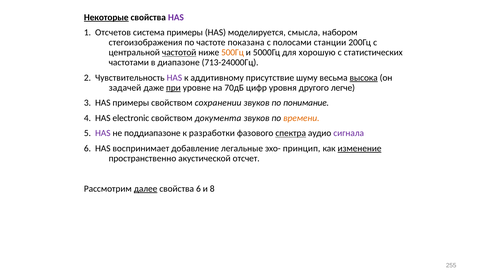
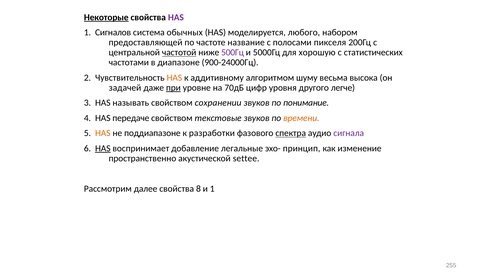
Отсчетов: Отсчетов -> Сигналов
система примеры: примеры -> обычных
смысла: смысла -> любого
стегоизображения: стегоизображения -> предоставляющей
показана: показана -> название
станции: станции -> пикселя
500Гц colour: orange -> purple
713-24000Гц: 713-24000Гц -> 900-24000Гц
HAS at (174, 78) colour: purple -> orange
присутствие: присутствие -> алгоритмом
высока underline: present -> none
HAS примеры: примеры -> называть
electronic: electronic -> передаче
документа: документа -> текстовые
HAS at (103, 133) colour: purple -> orange
HAS at (103, 148) underline: none -> present
изменение underline: present -> none
отсчет: отсчет -> settee
далее underline: present -> none
свойства 6: 6 -> 8
и 8: 8 -> 1
